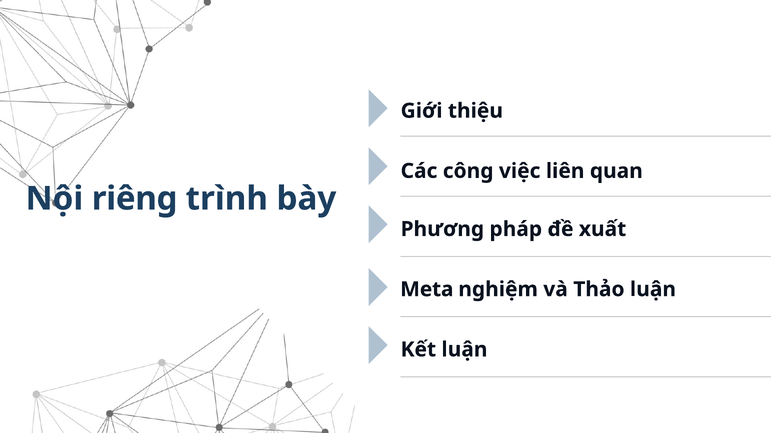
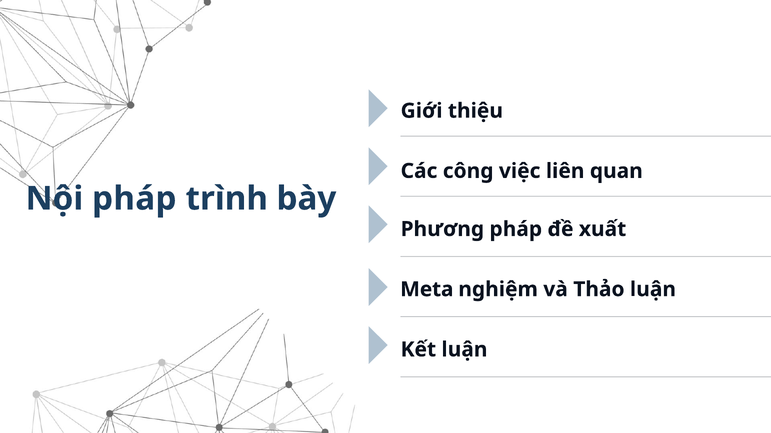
Nội riêng: riêng -> pháp
